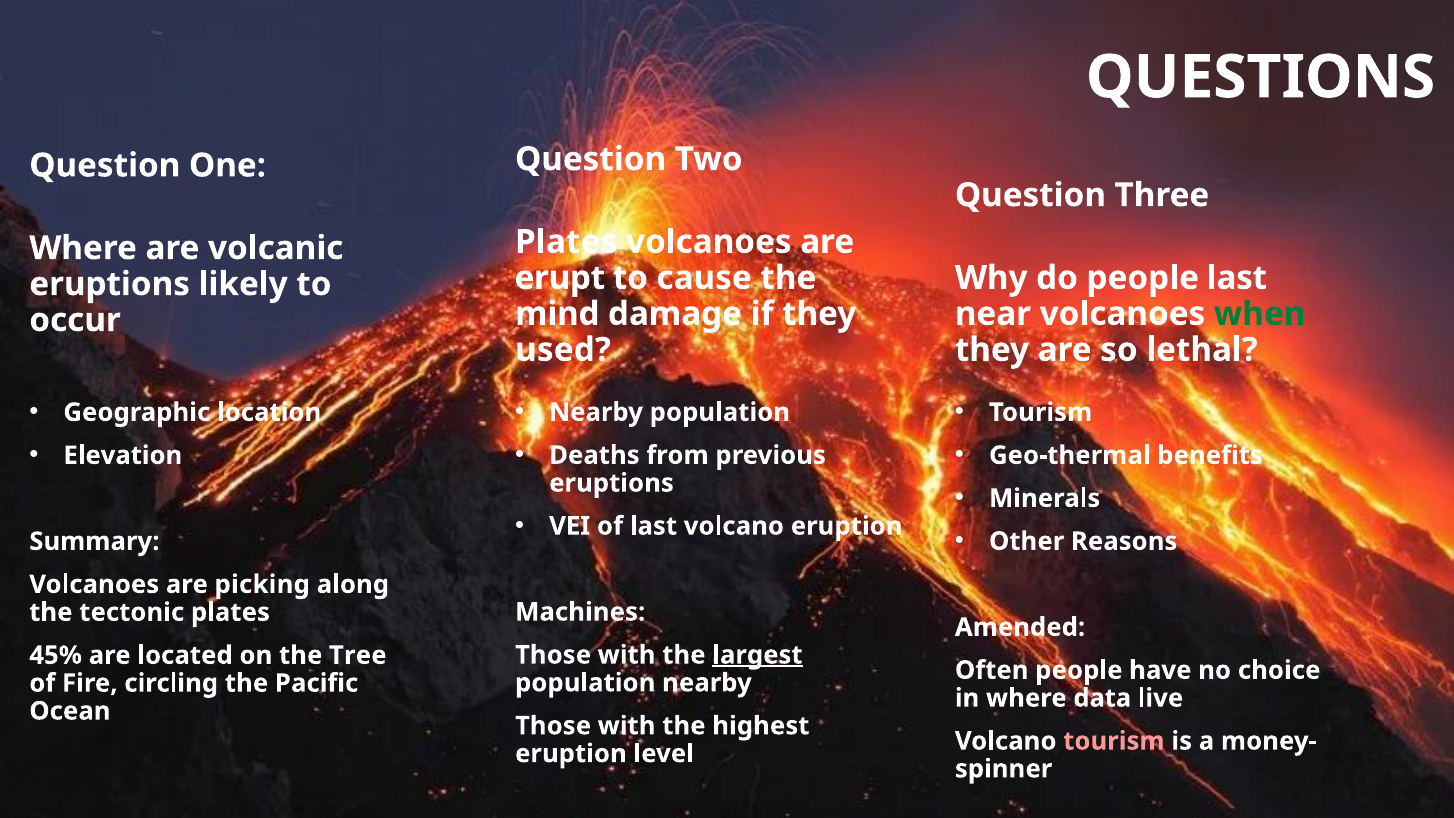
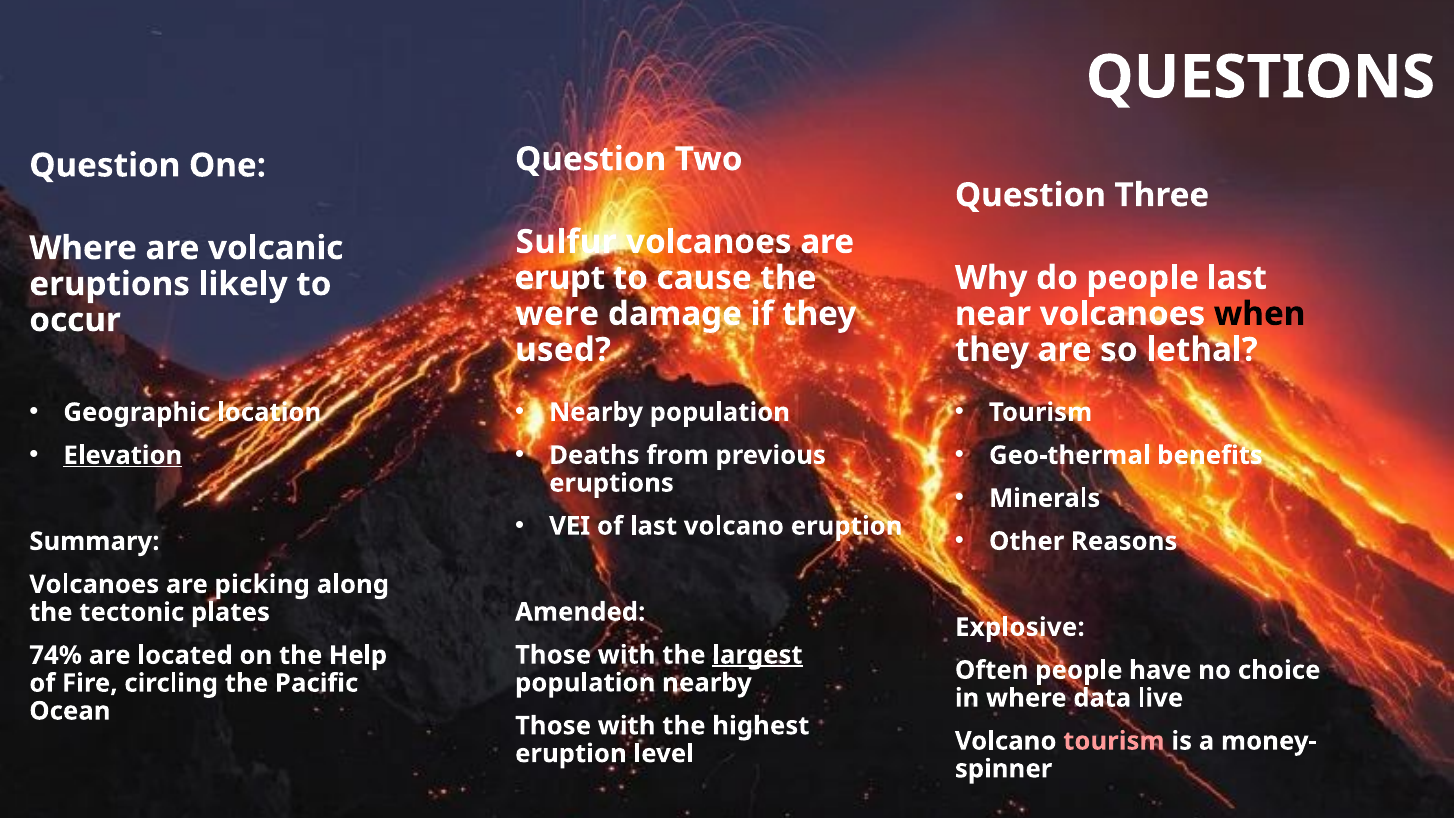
Plates at (566, 242): Plates -> Sulfur
mind: mind -> were
when colour: green -> black
Elevation underline: none -> present
Machines: Machines -> Amended
Amended: Amended -> Explosive
45%: 45% -> 74%
Tree: Tree -> Help
